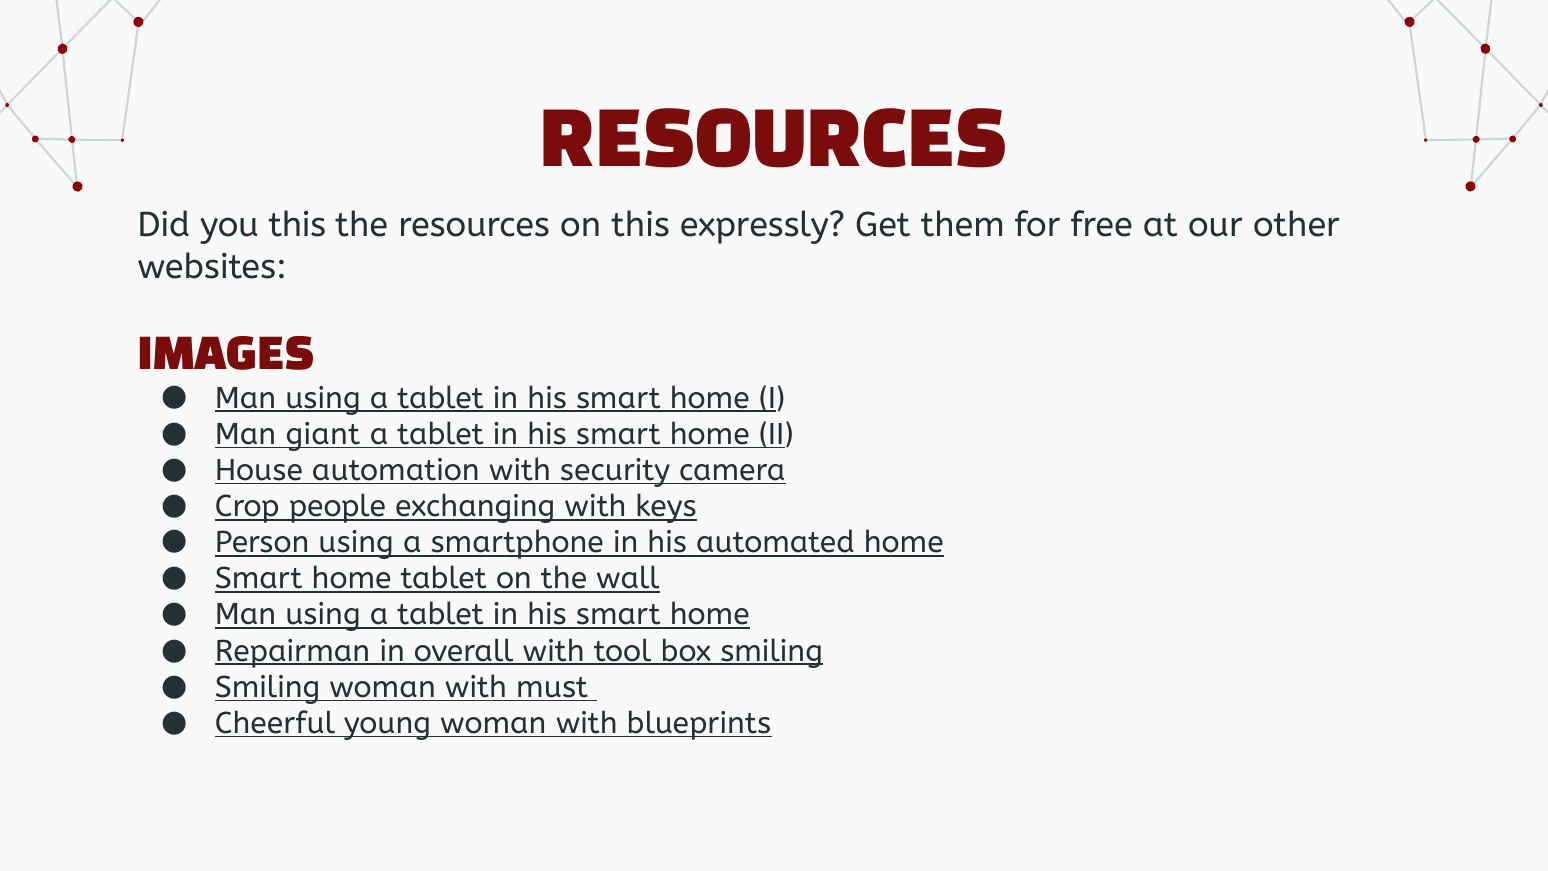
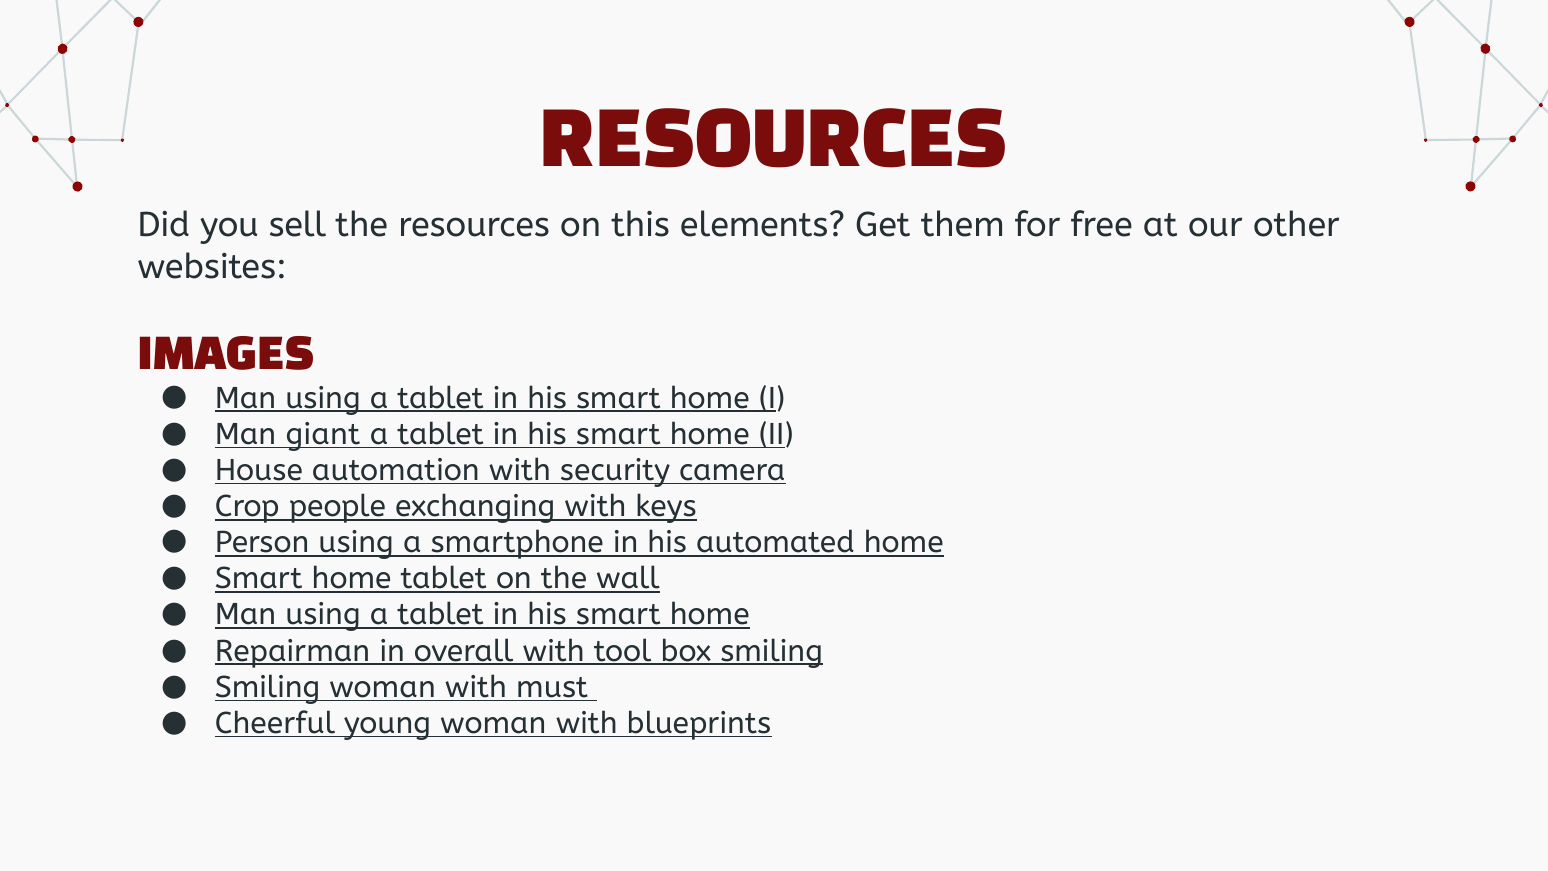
you this: this -> sell
expressly: expressly -> elements
